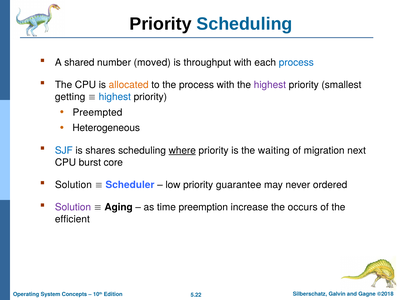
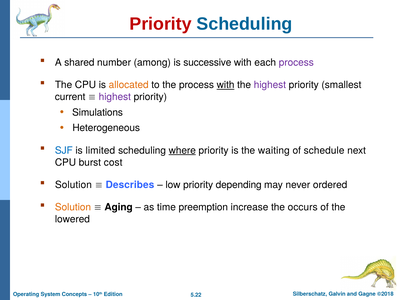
Priority at (161, 24) colour: black -> red
moved: moved -> among
throughput: throughput -> successive
process at (296, 63) colour: blue -> purple
with at (226, 85) underline: none -> present
getting: getting -> current
highest at (115, 97) colour: blue -> purple
Preempted: Preempted -> Simulations
shares: shares -> limited
migration: migration -> schedule
core: core -> cost
Scheduler: Scheduler -> Describes
guarantee: guarantee -> depending
Solution at (73, 207) colour: purple -> orange
efficient: efficient -> lowered
